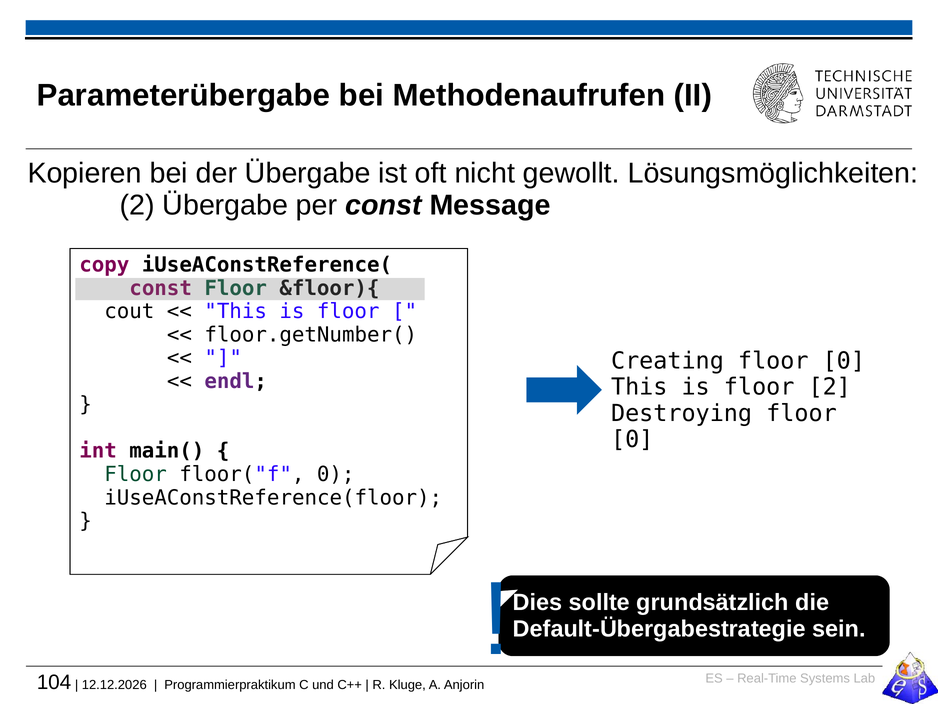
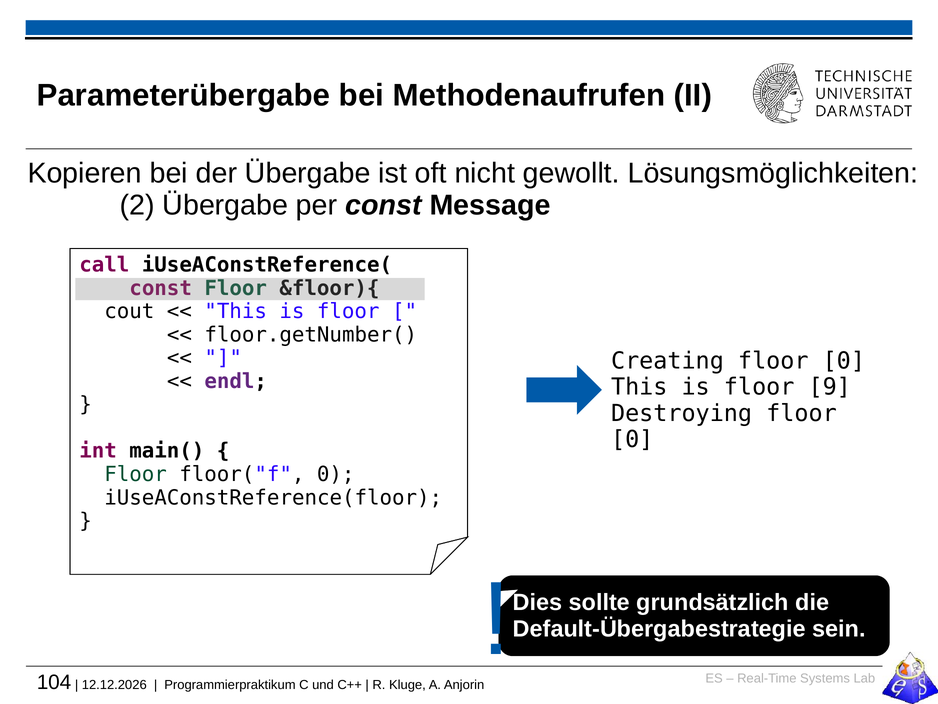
copy: copy -> call
floor 2: 2 -> 9
